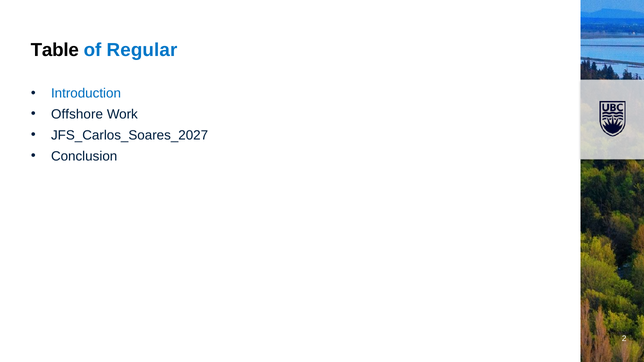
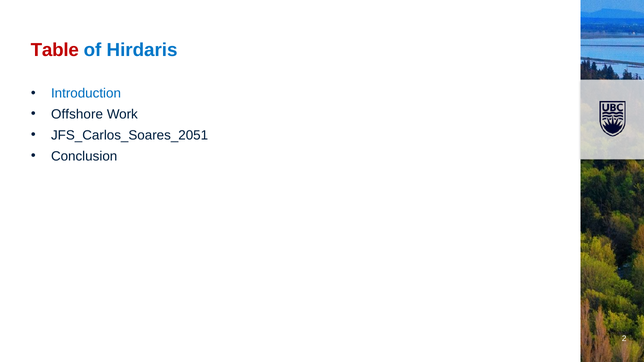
Table colour: black -> red
Regular: Regular -> Hirdaris
JFS_Carlos_Soares_2027: JFS_Carlos_Soares_2027 -> JFS_Carlos_Soares_2051
